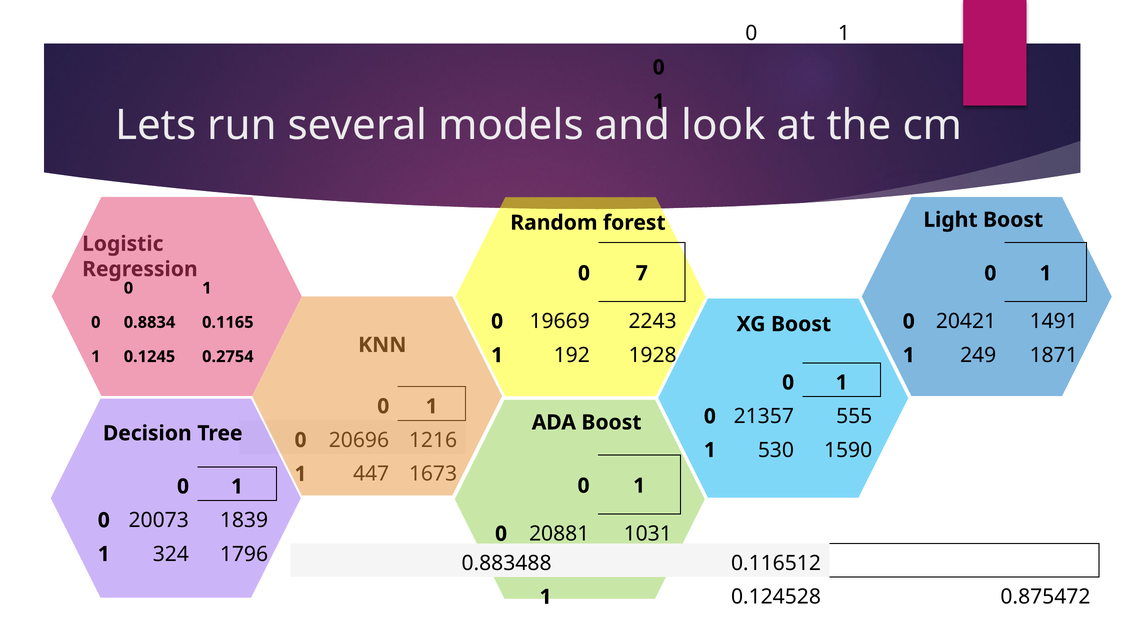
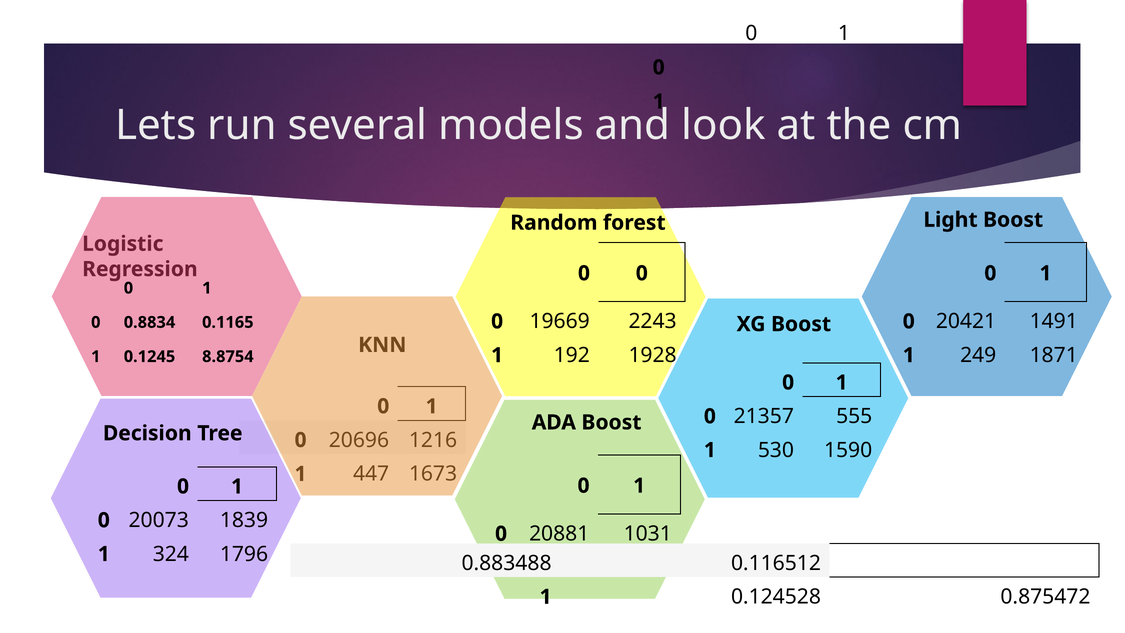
7 at (642, 273): 7 -> 0
0.2754: 0.2754 -> 8.8754
